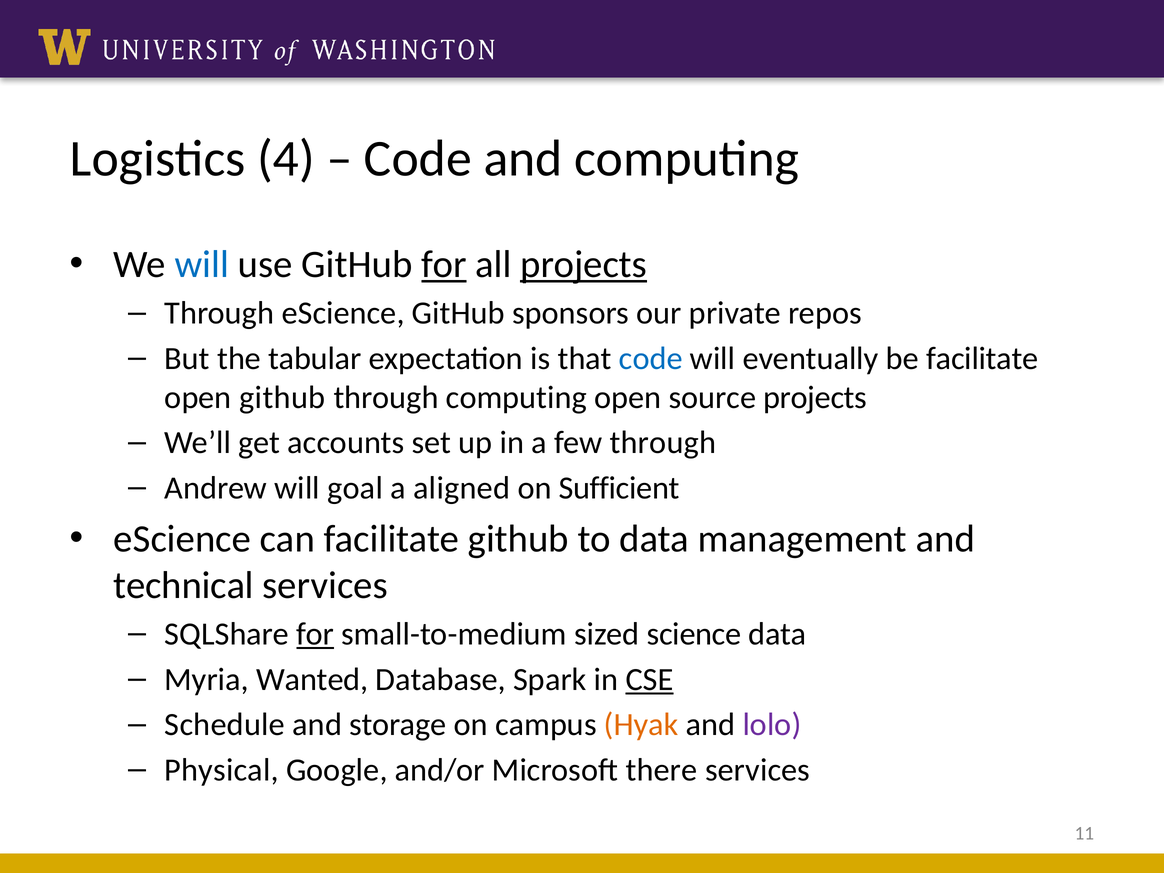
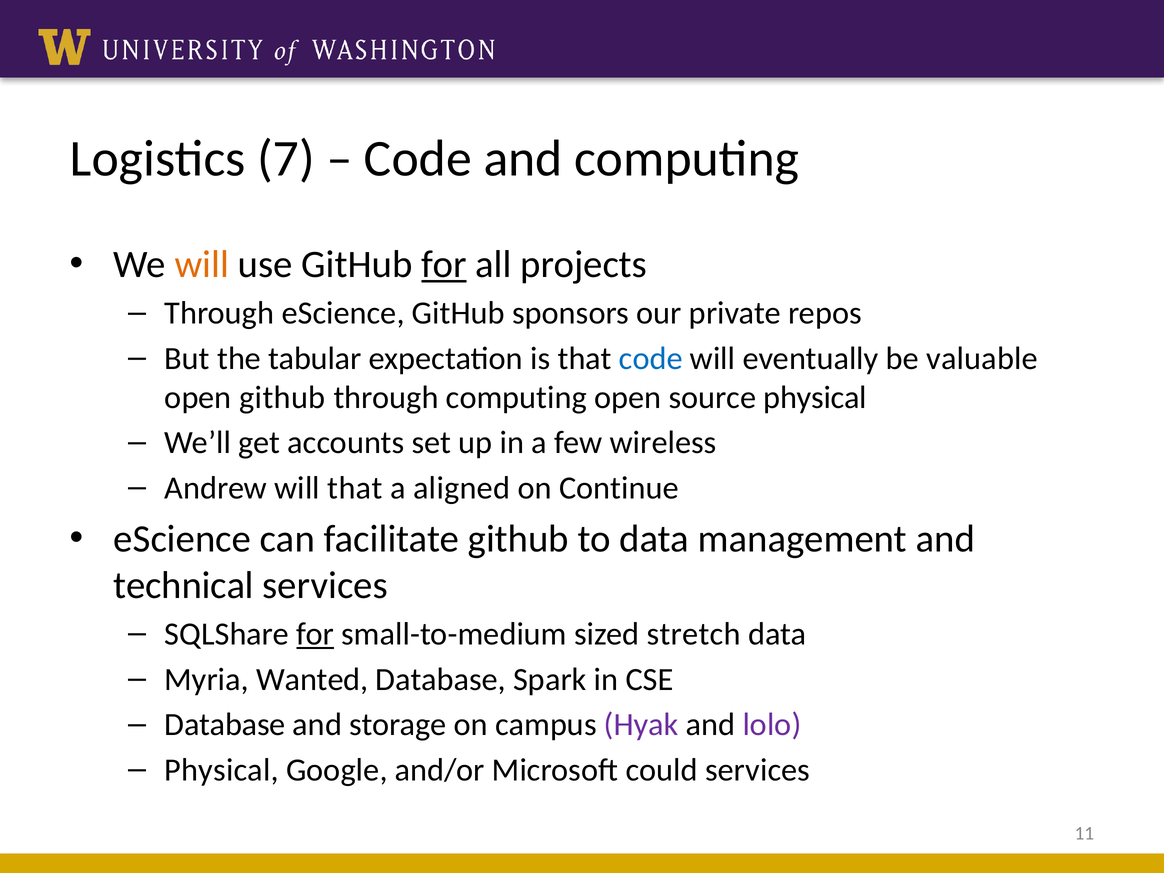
4: 4 -> 7
will at (202, 265) colour: blue -> orange
projects at (584, 265) underline: present -> none
be facilitate: facilitate -> valuable
source projects: projects -> physical
few through: through -> wireless
will goal: goal -> that
Sufficient: Sufficient -> Continue
science: science -> stretch
CSE underline: present -> none
Schedule at (225, 725): Schedule -> Database
Hyak colour: orange -> purple
there: there -> could
